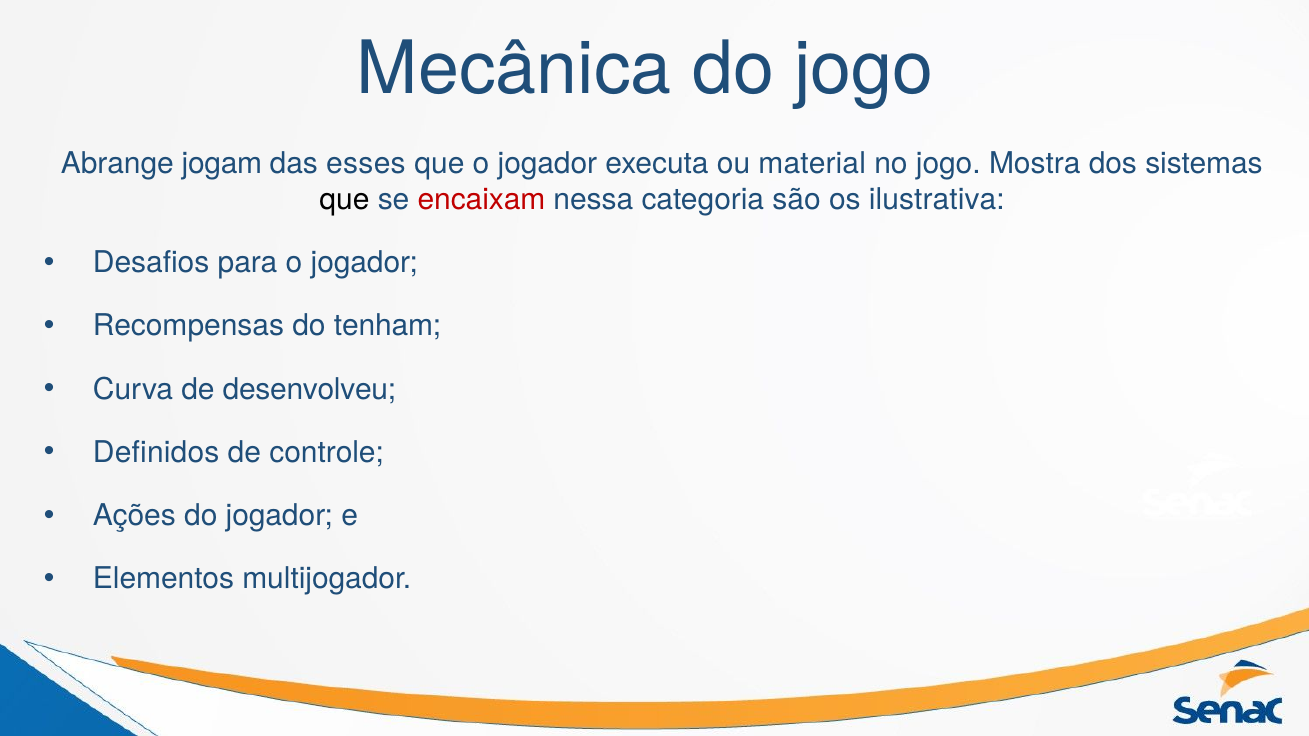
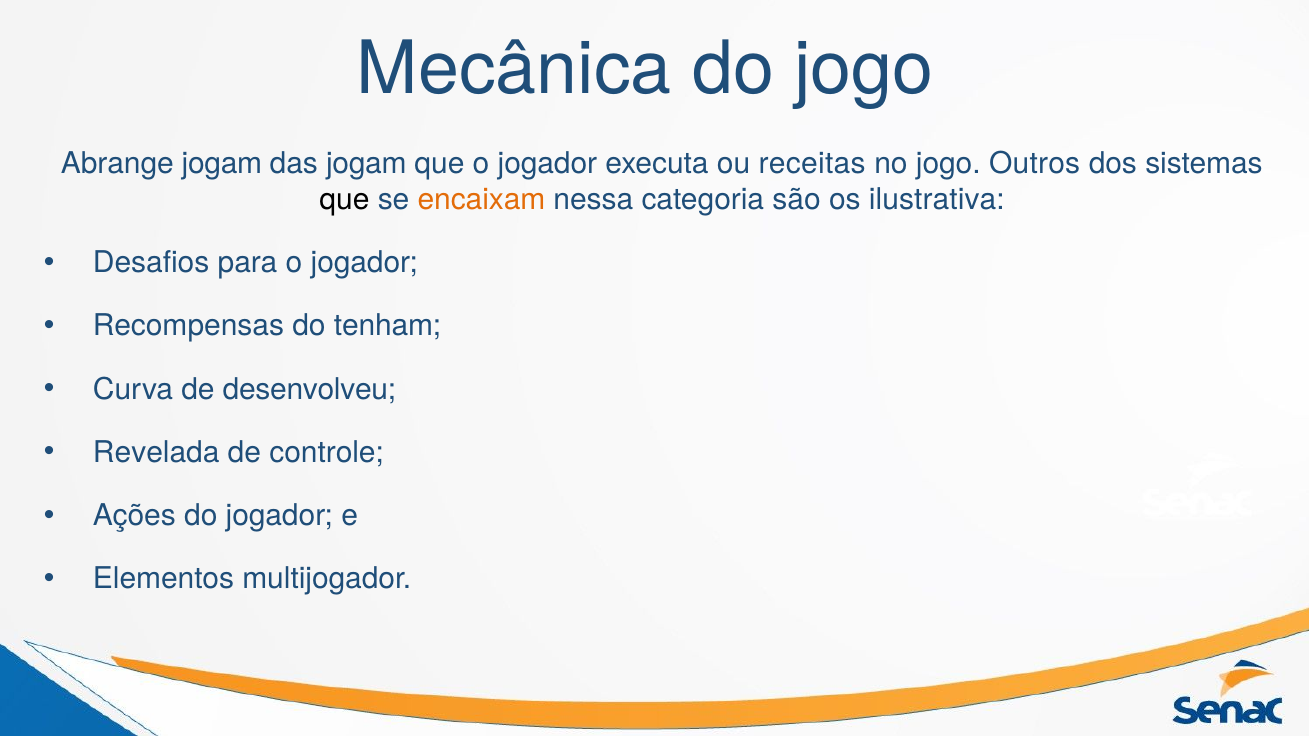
das esses: esses -> jogam
material: material -> receitas
Mostra: Mostra -> Outros
encaixam colour: red -> orange
Definidos: Definidos -> Revelada
